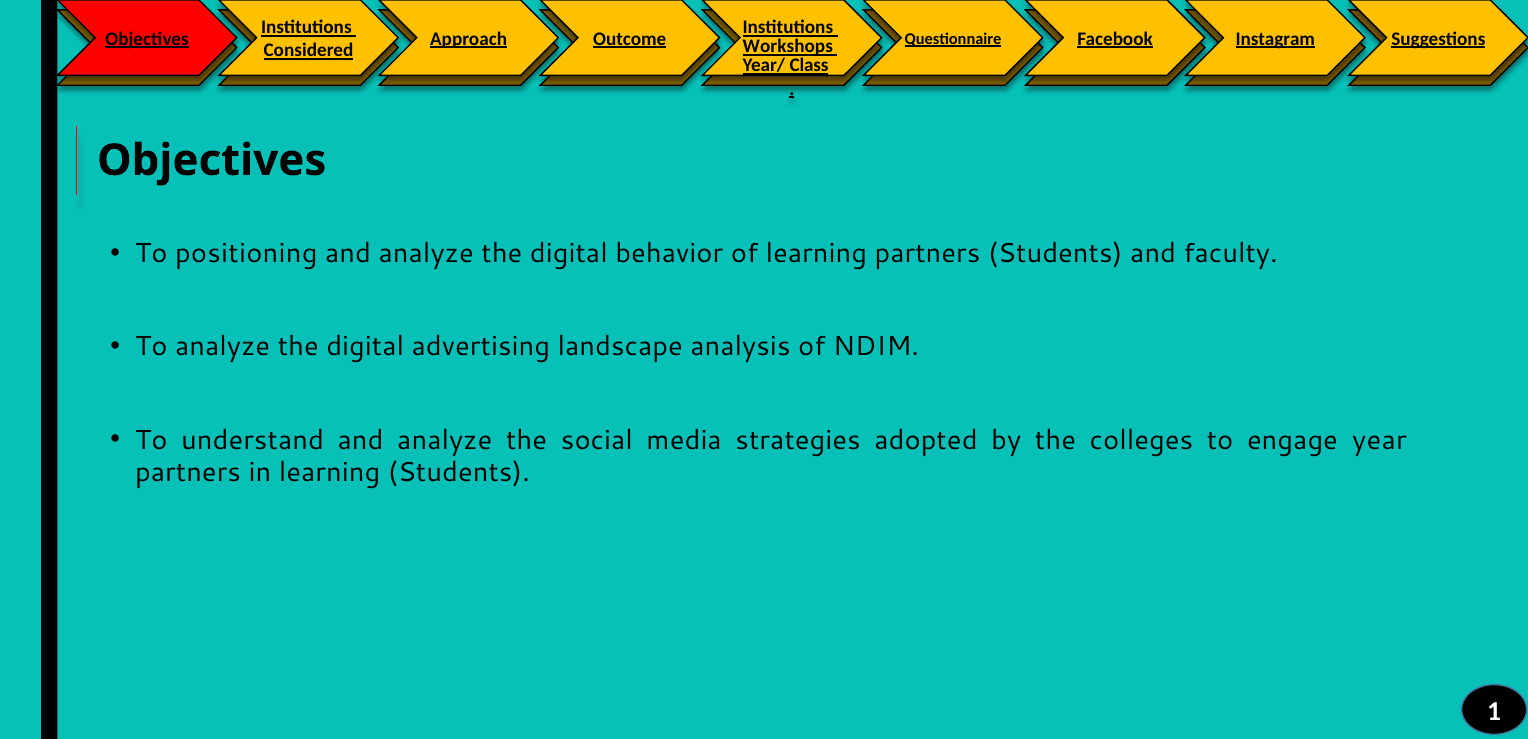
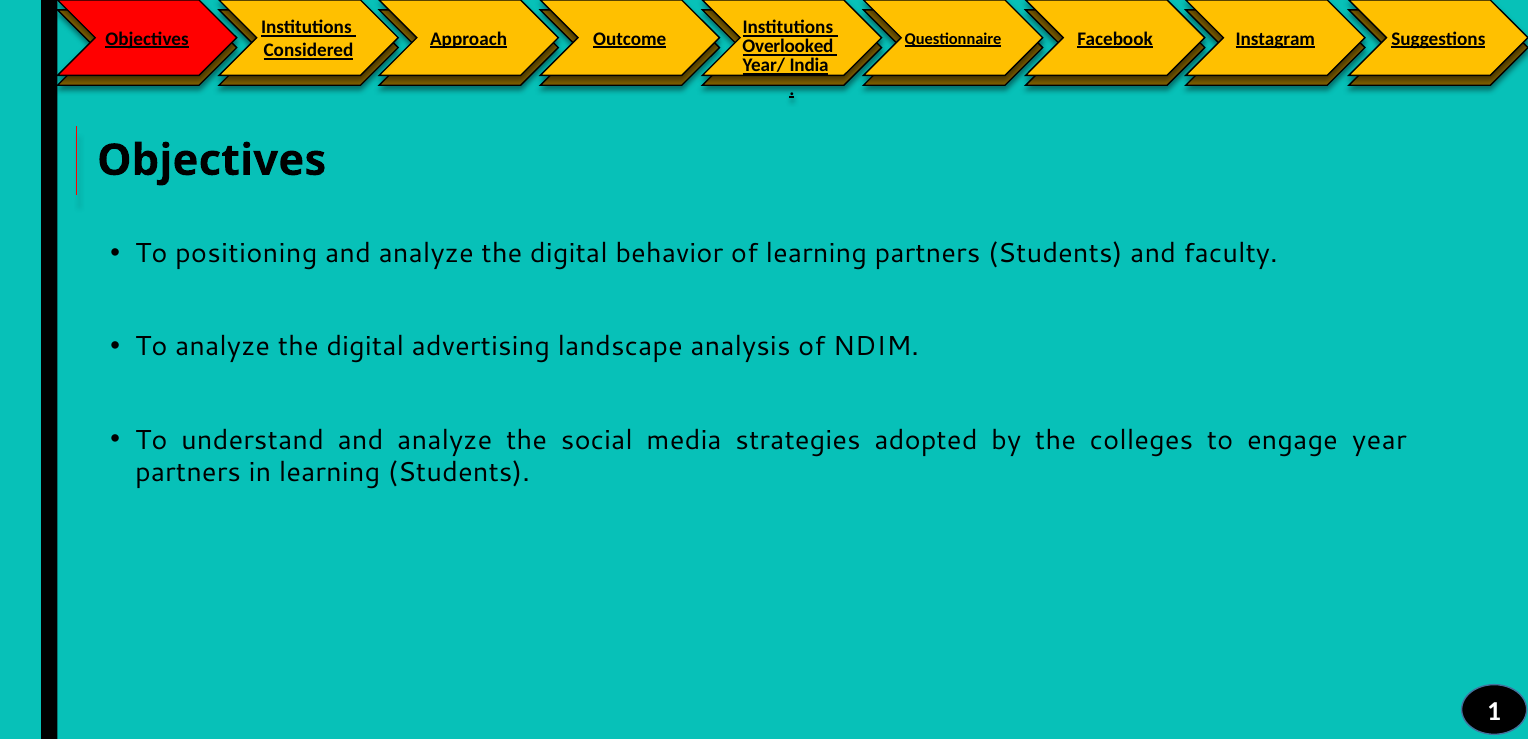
Workshops: Workshops -> Overlooked
Class: Class -> India
